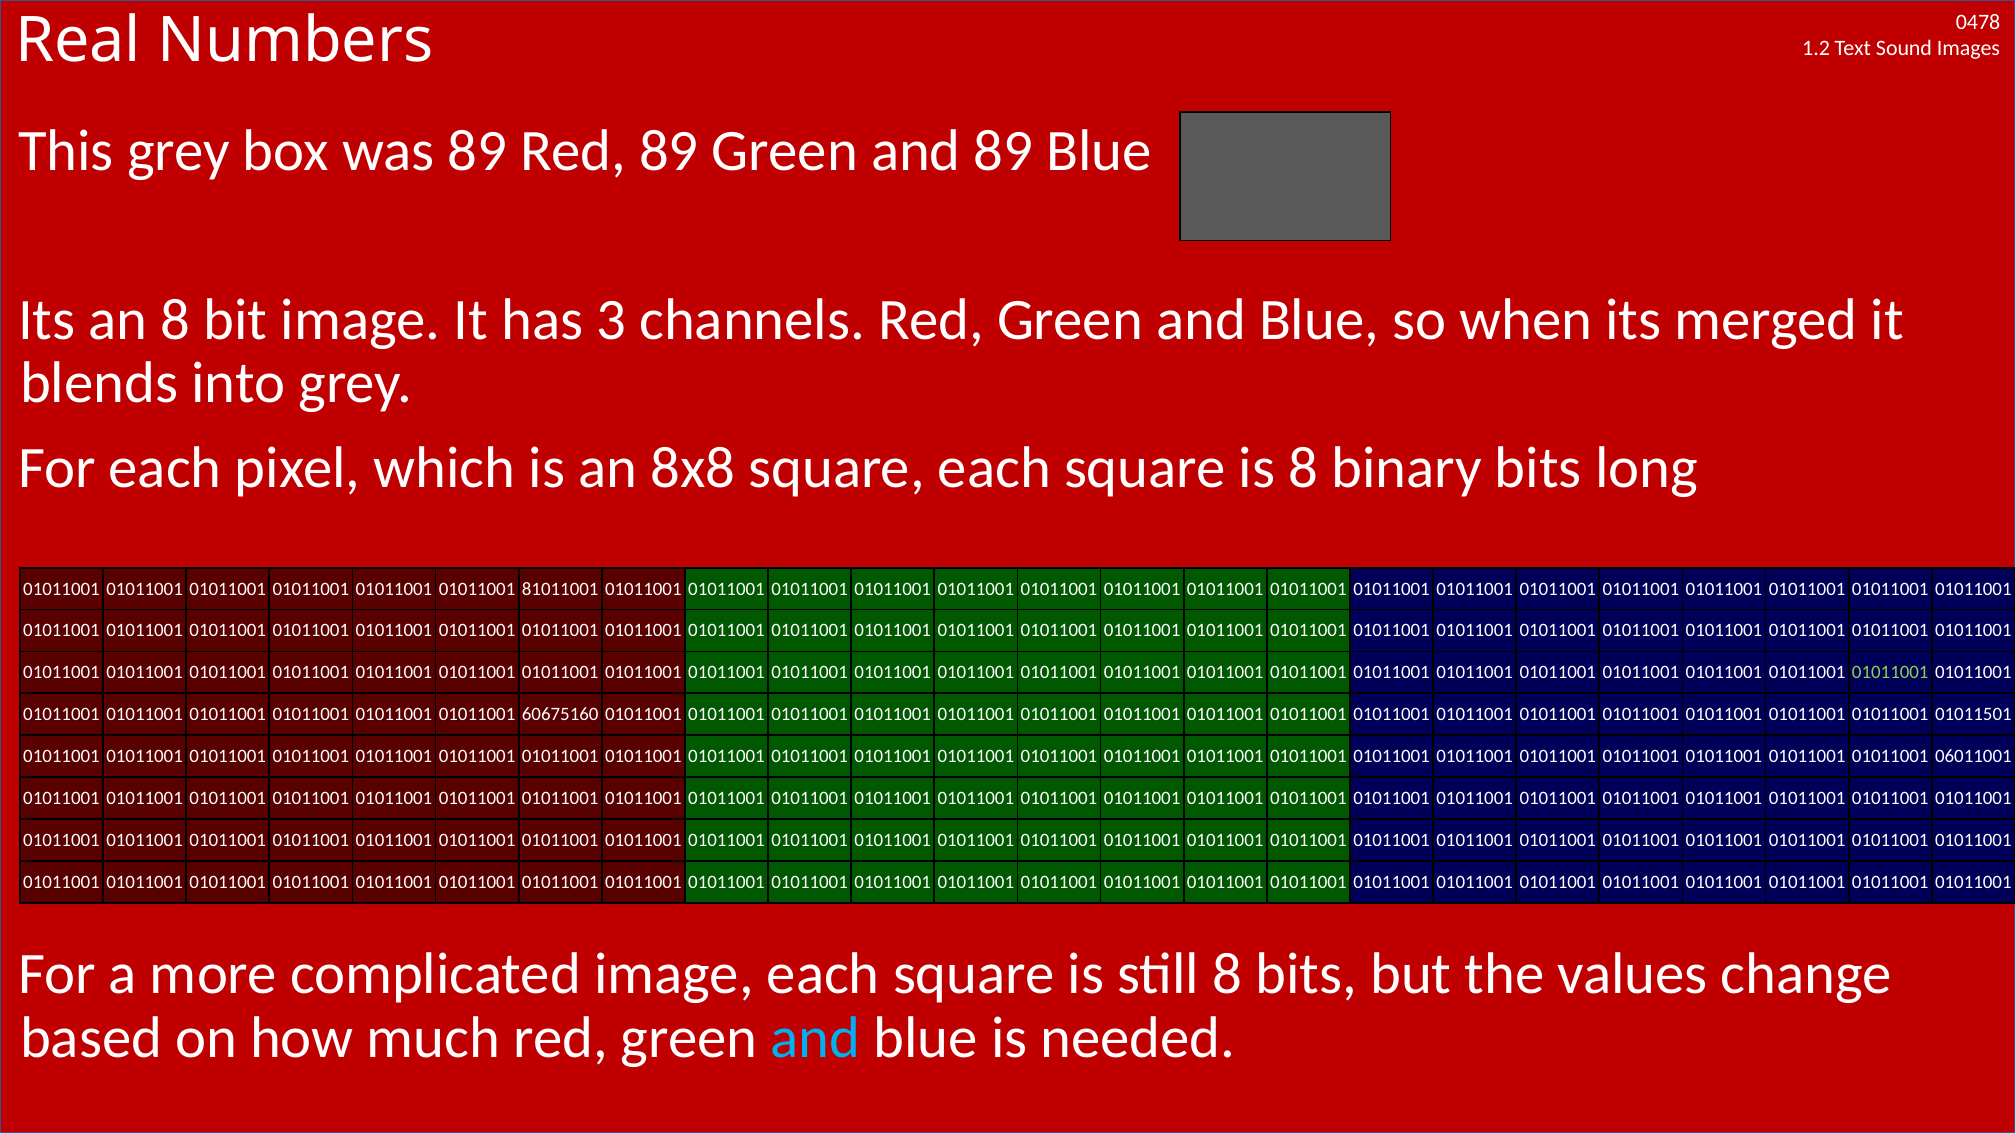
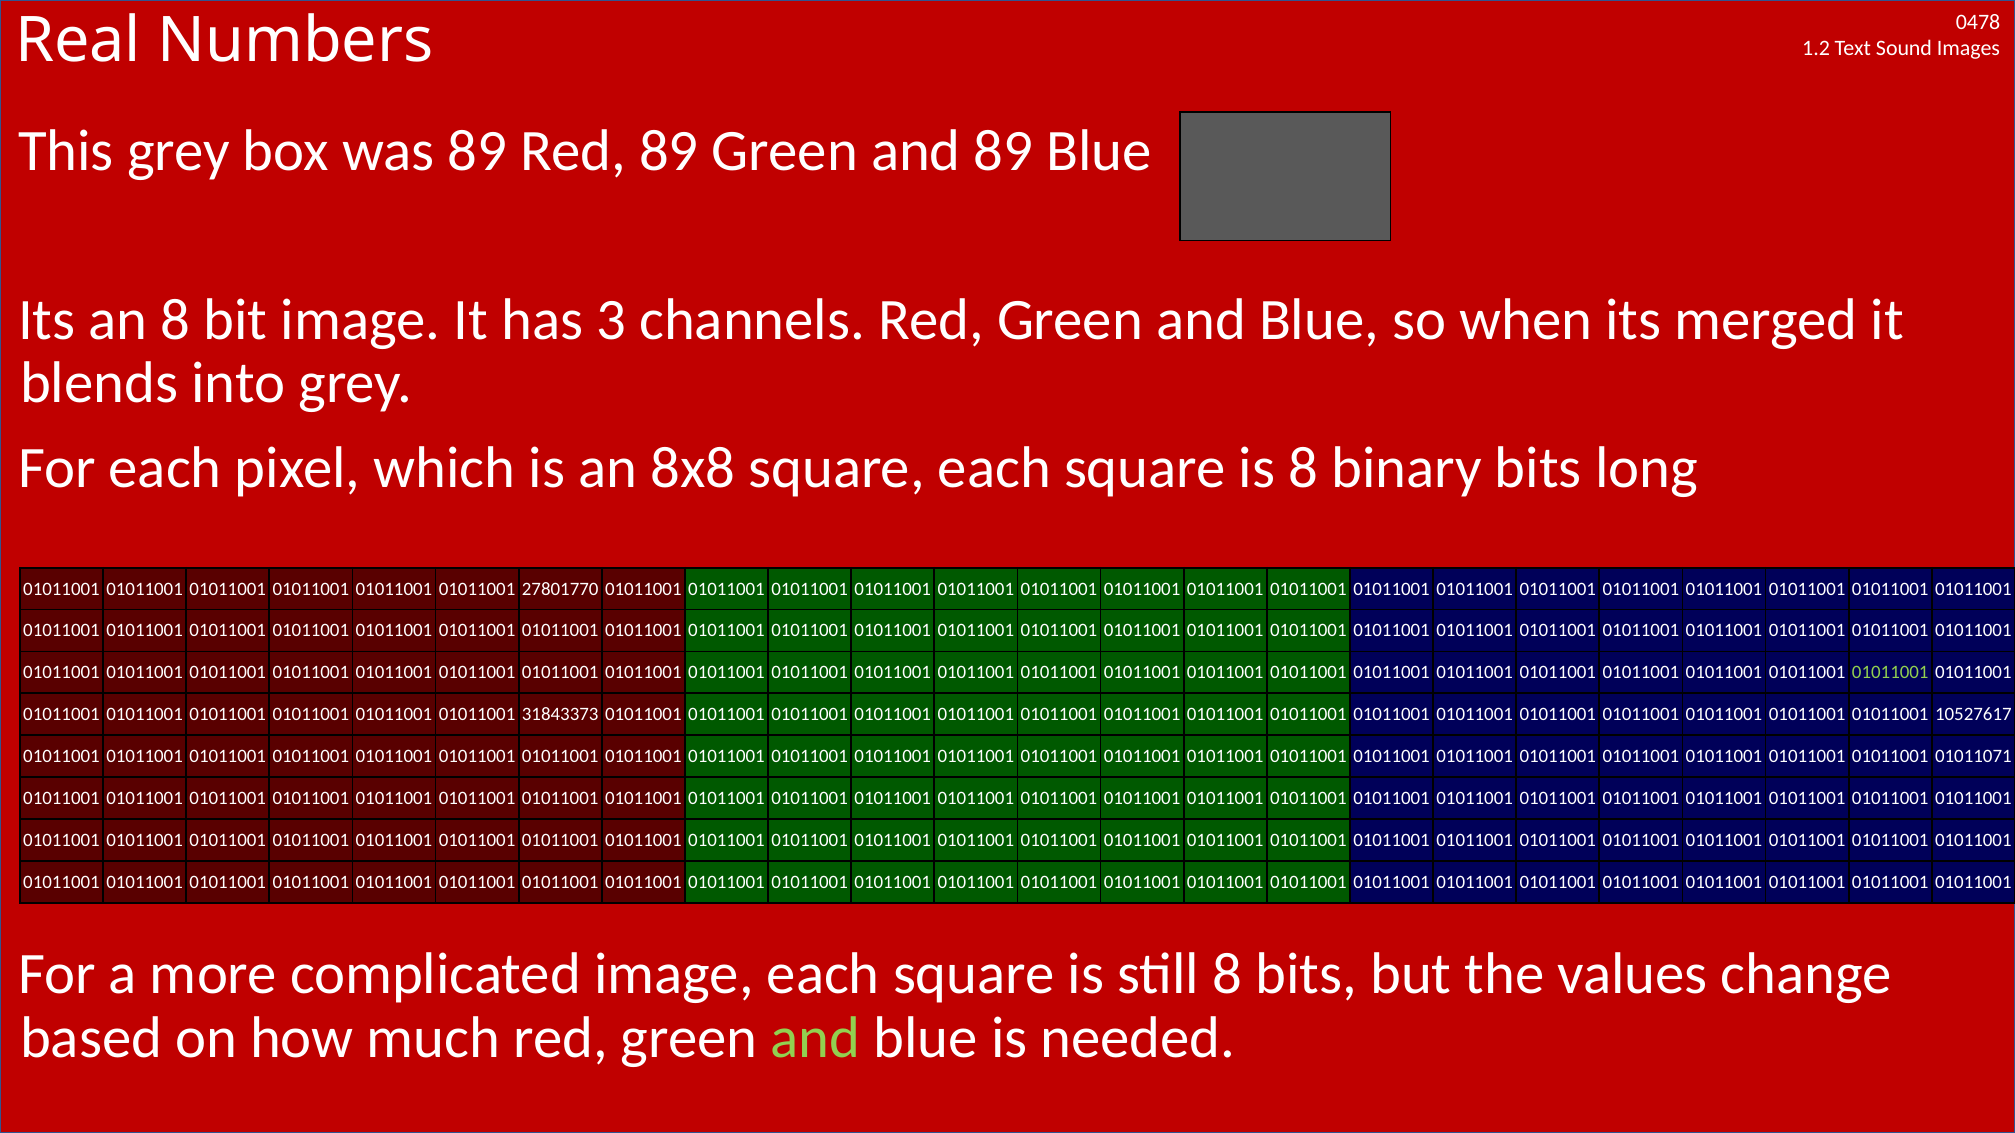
81011001: 81011001 -> 27801770
60675160: 60675160 -> 31843373
01011501: 01011501 -> 10527617
06011001: 06011001 -> 01011071
and at (816, 1038) colour: light blue -> light green
